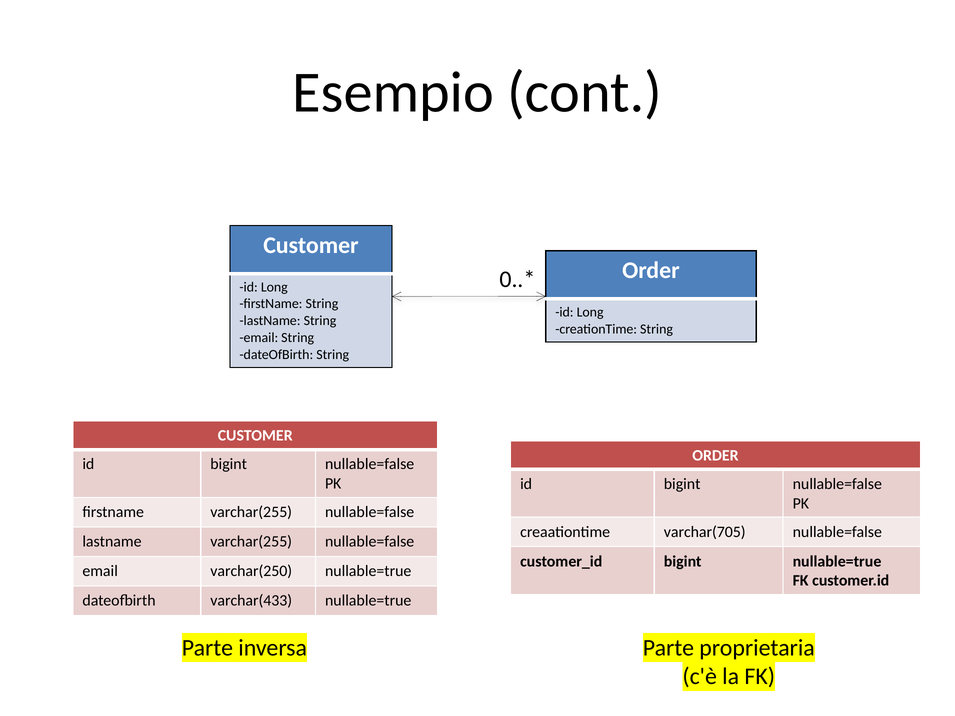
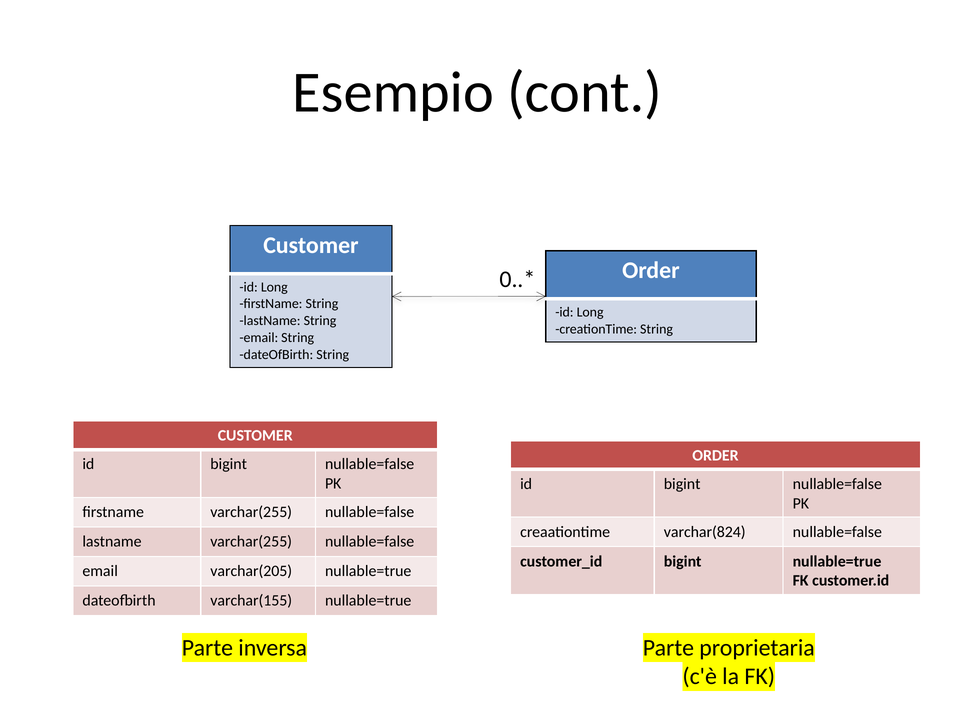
varchar(705: varchar(705 -> varchar(824
varchar(250: varchar(250 -> varchar(205
varchar(433: varchar(433 -> varchar(155
